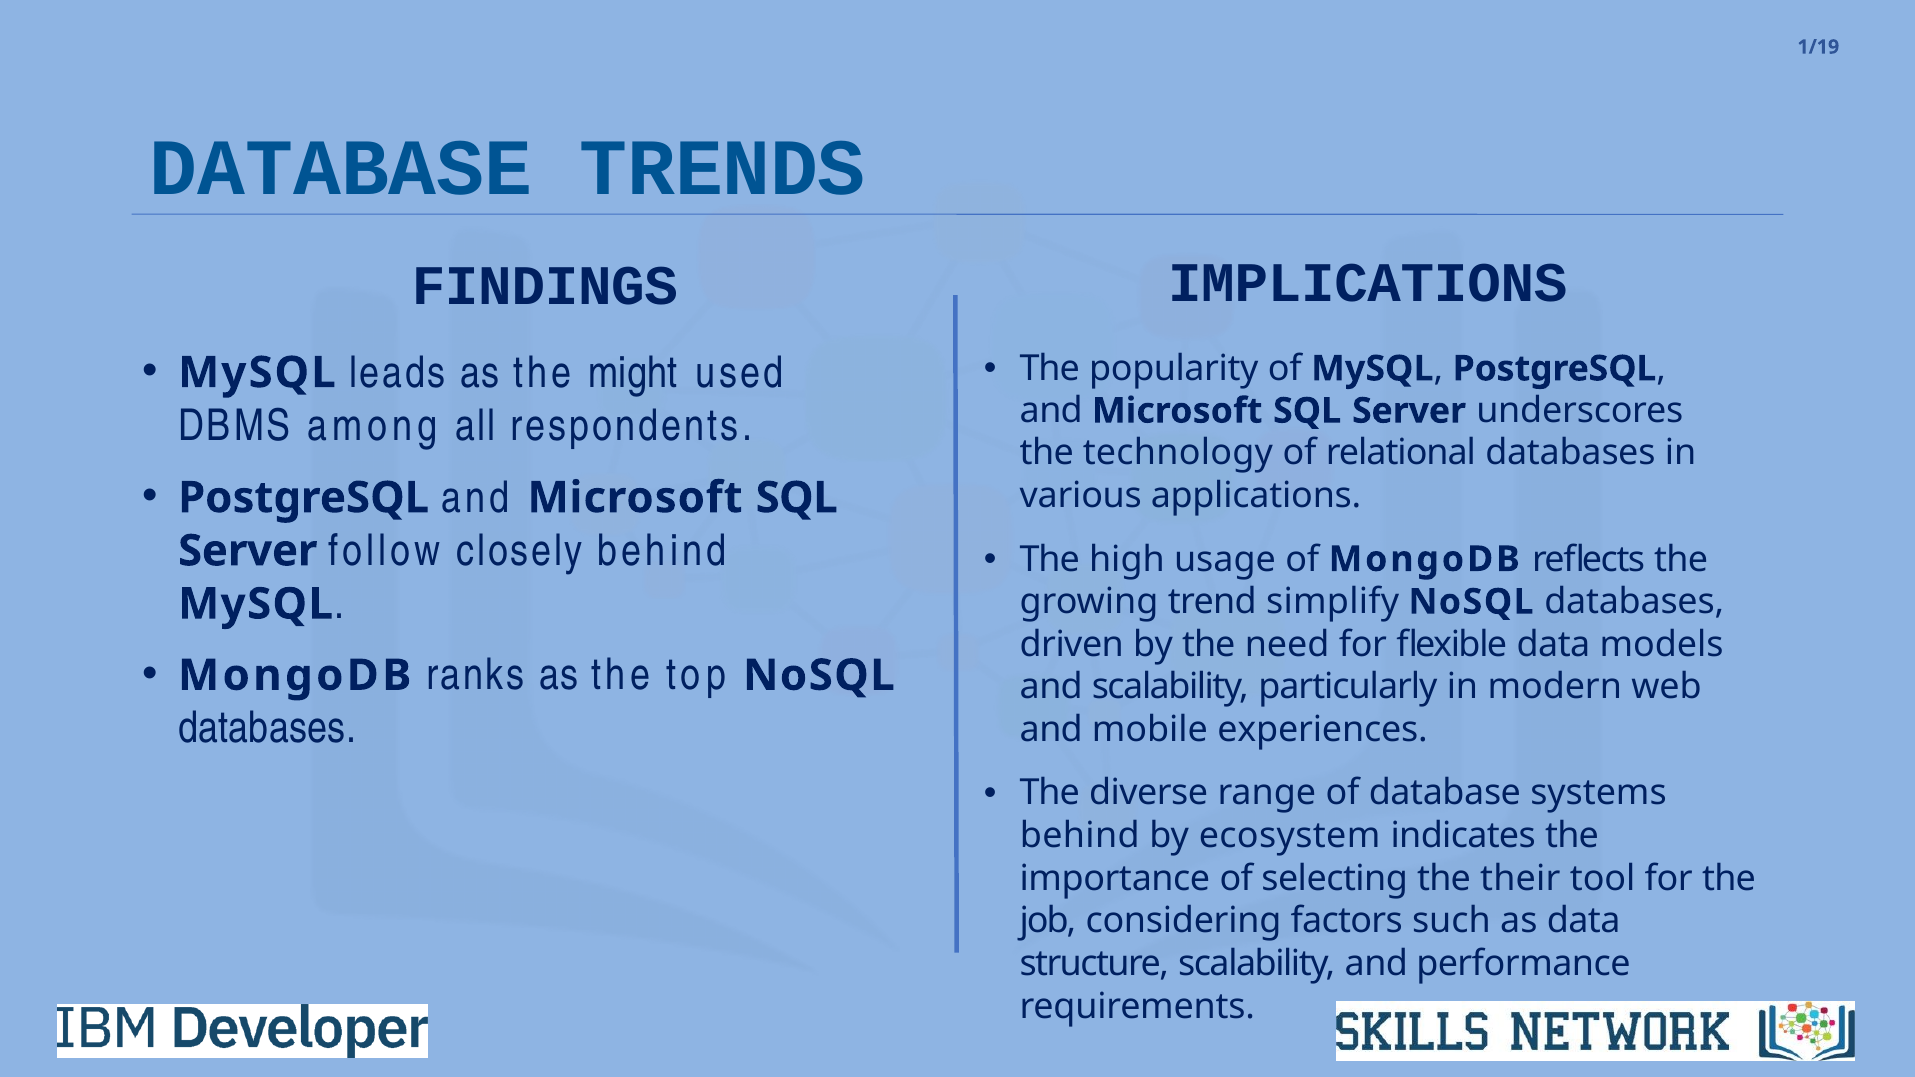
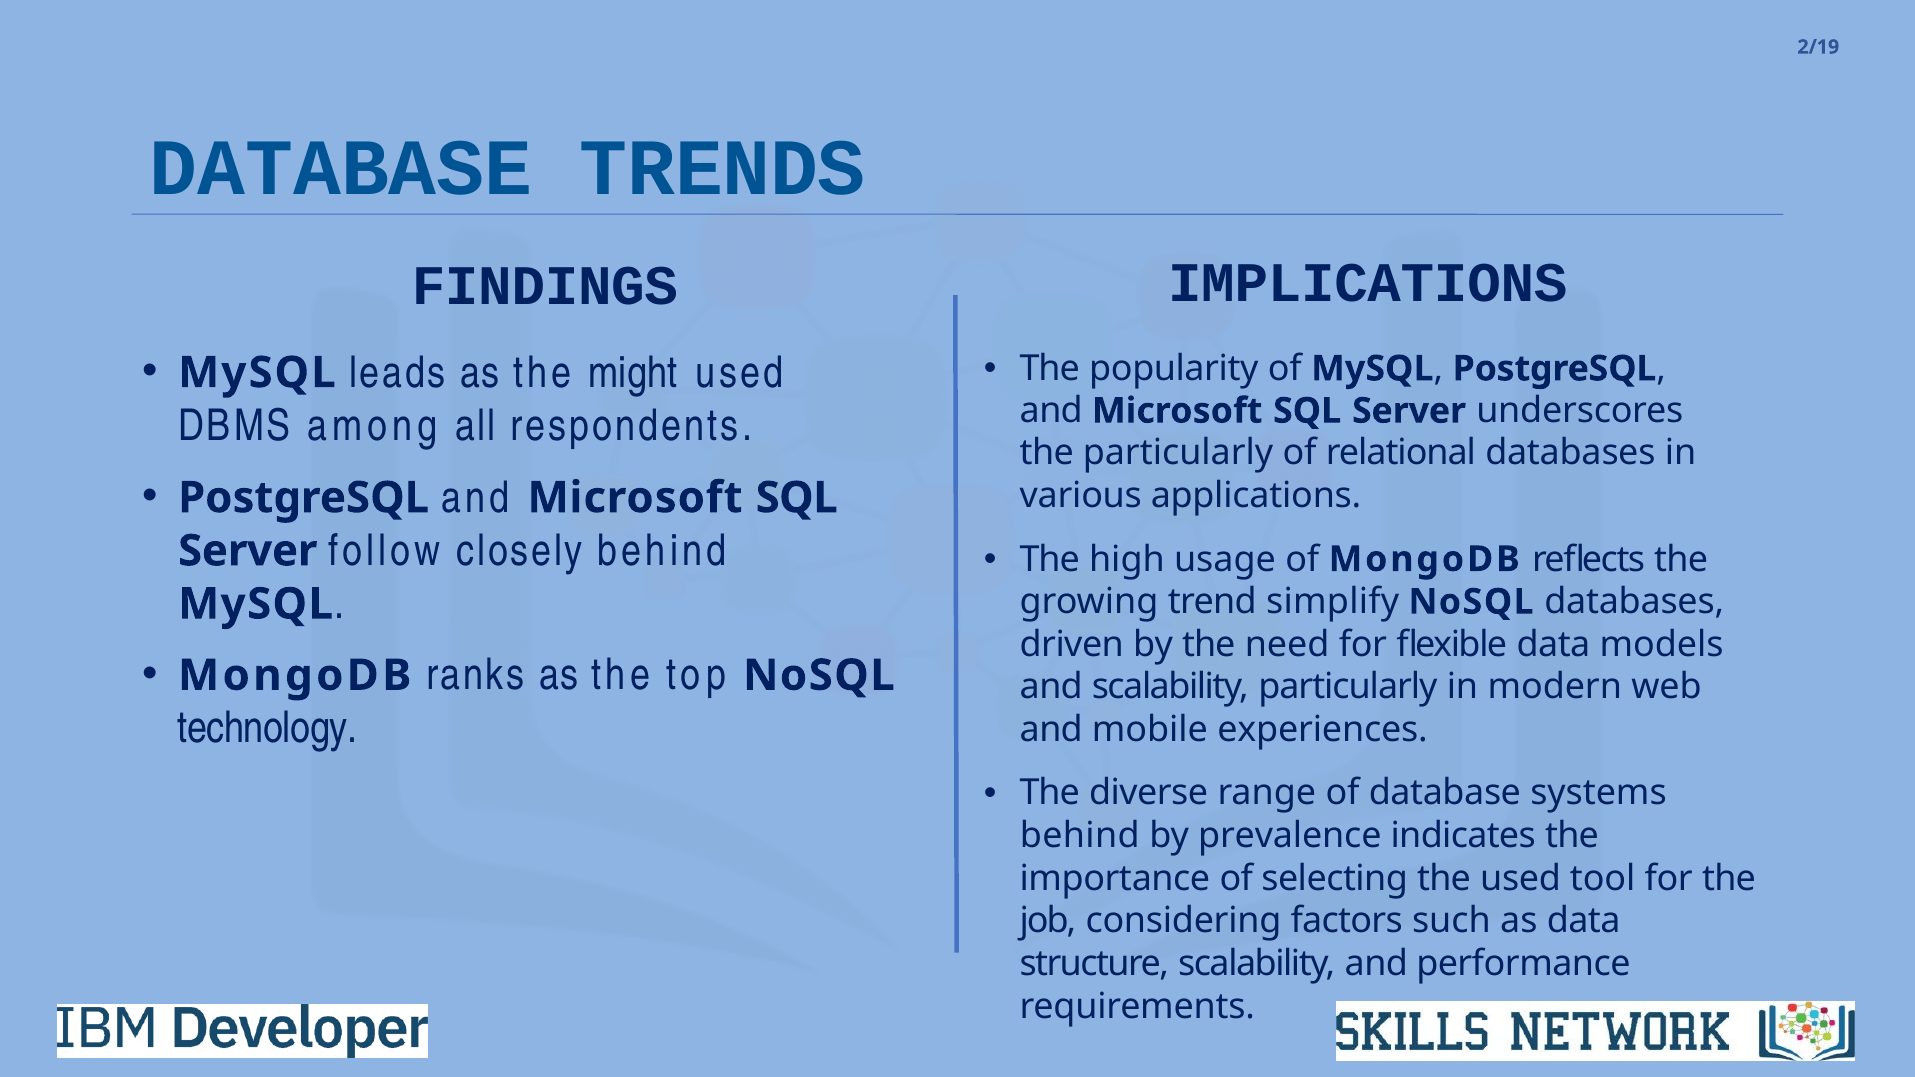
1/19: 1/19 -> 2/19
the technology: technology -> particularly
databases at (267, 728): databases -> technology
ecosystem: ecosystem -> prevalence
the their: their -> used
